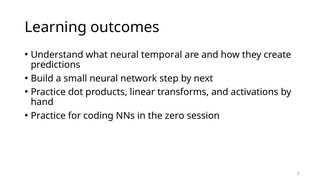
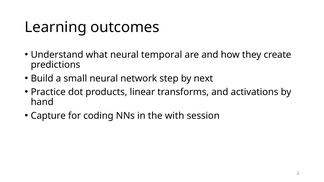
Practice at (48, 116): Practice -> Capture
zero: zero -> with
